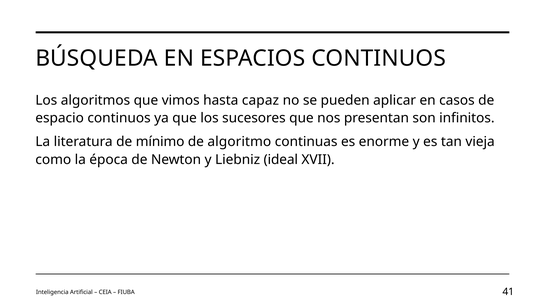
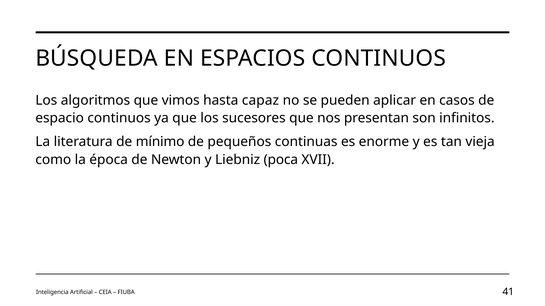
algoritmo: algoritmo -> pequeños
ideal: ideal -> poca
